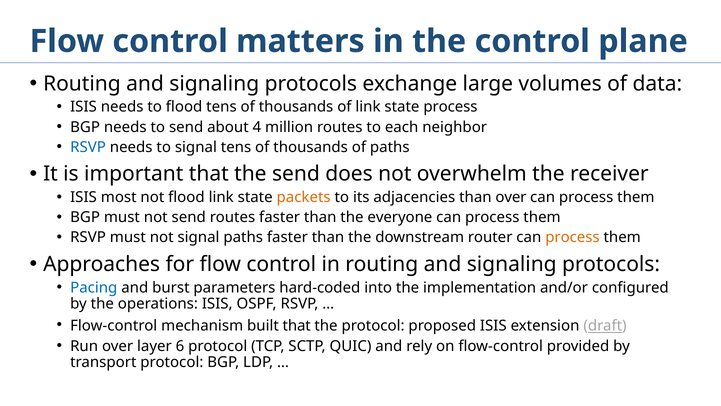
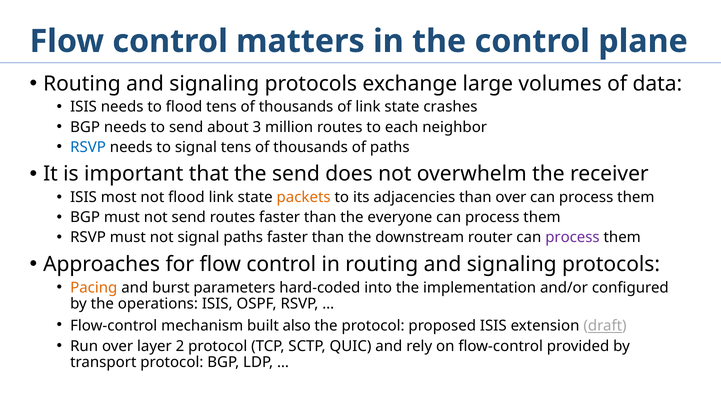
state process: process -> crashes
4: 4 -> 3
process at (572, 237) colour: orange -> purple
Pacing colour: blue -> orange
built that: that -> also
6: 6 -> 2
